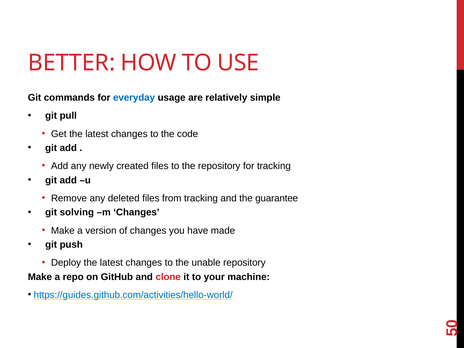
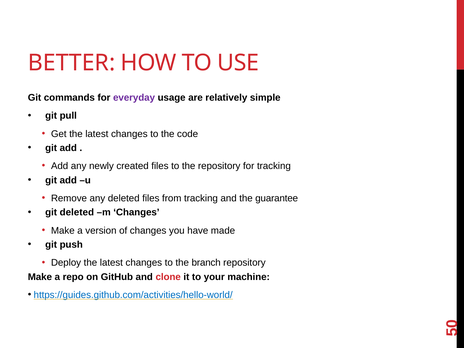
everyday colour: blue -> purple
git solving: solving -> deleted
unable: unable -> branch
